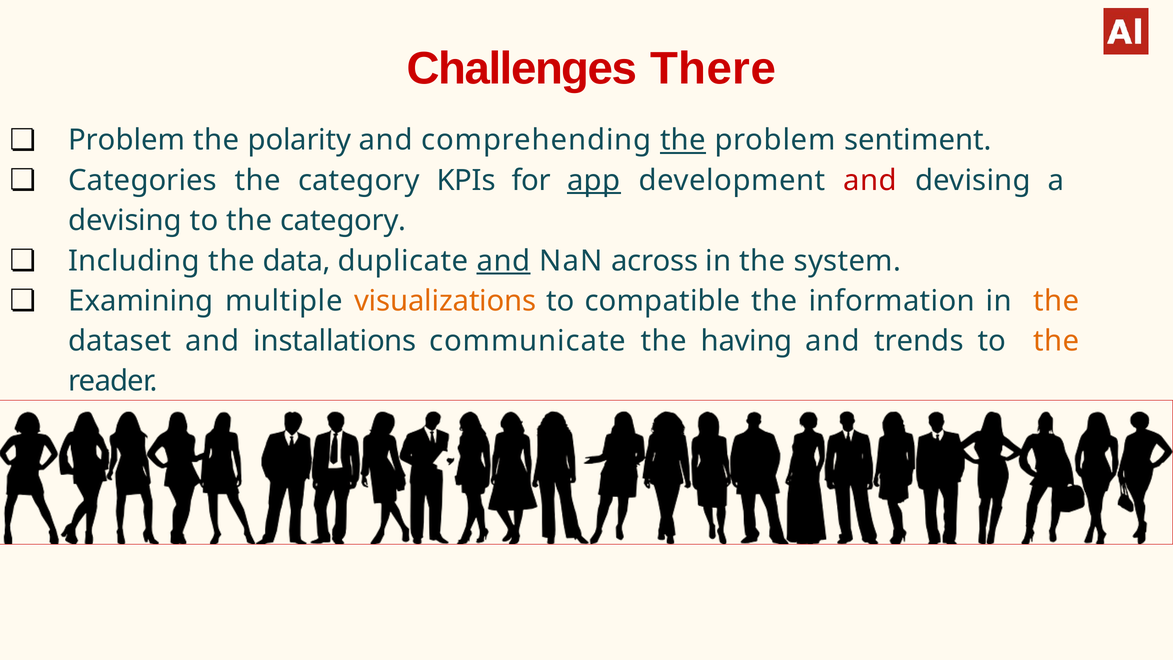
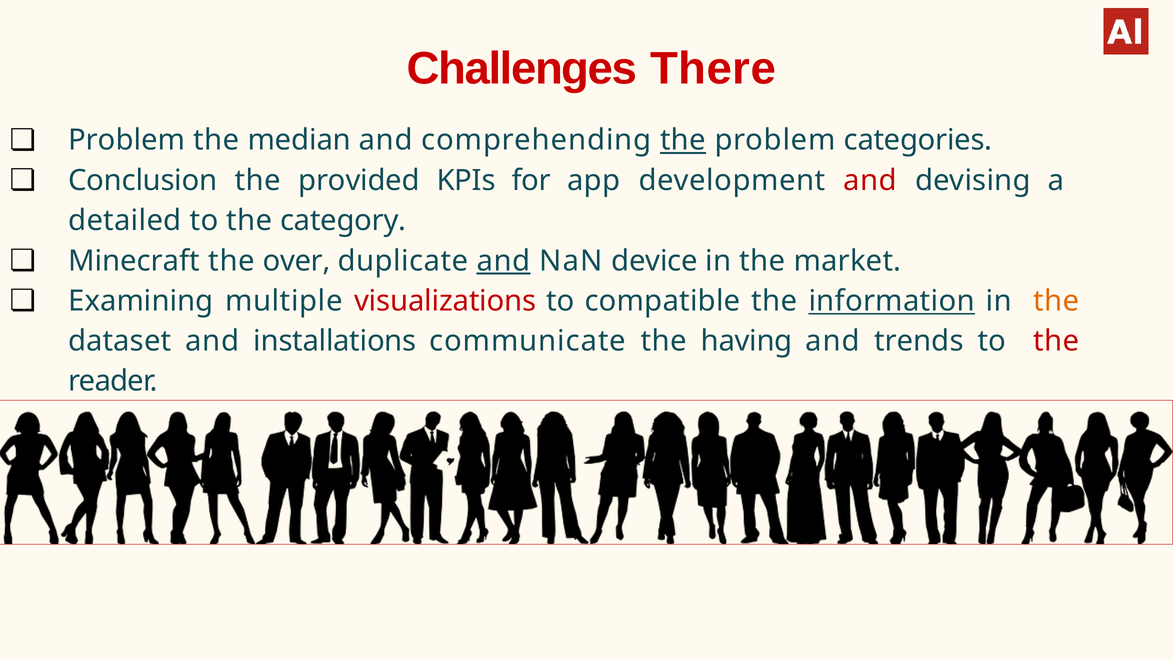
polarity: polarity -> median
sentiment: sentiment -> categories
Categories: Categories -> Conclusion
category at (359, 180): category -> provided
app underline: present -> none
devising at (125, 220): devising -> detailed
Including: Including -> Minecraft
data: data -> over
across: across -> device
system: system -> market
visualizations colour: orange -> red
information underline: none -> present
the at (1056, 341) colour: orange -> red
